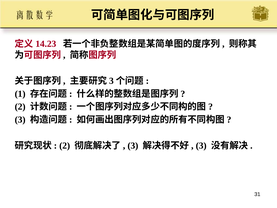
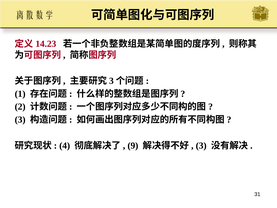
2 at (65, 145): 2 -> 4
3 at (133, 145): 3 -> 9
